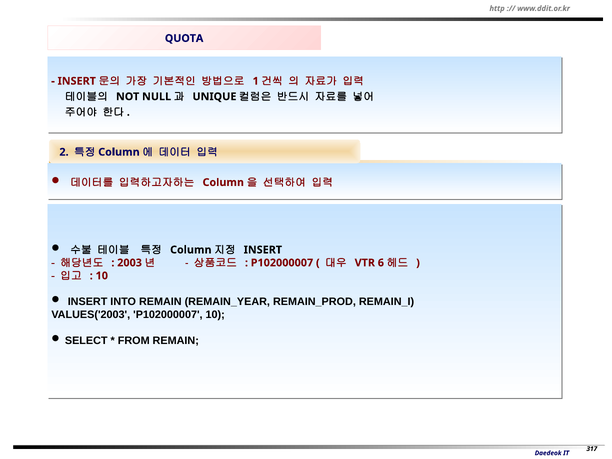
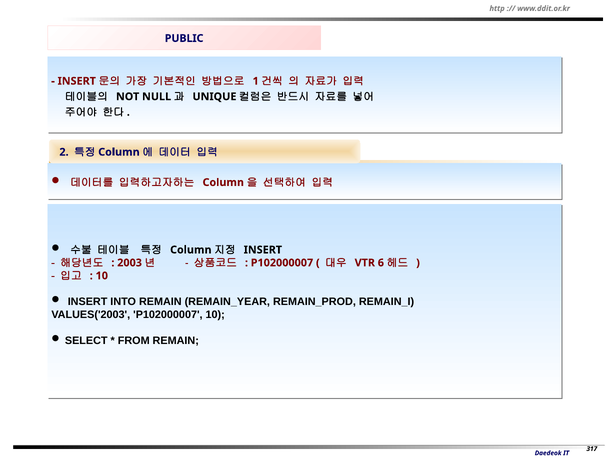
QUOTA: QUOTA -> PUBLIC
